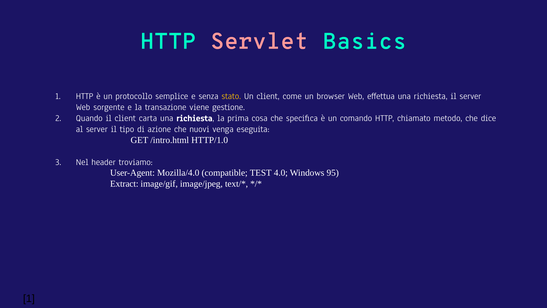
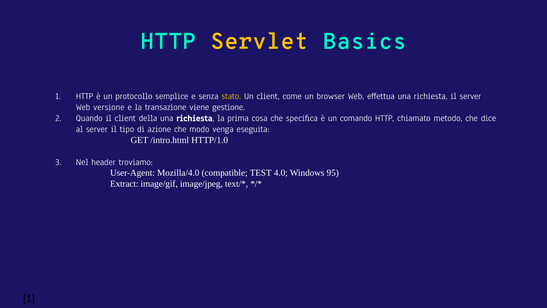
Servlet colour: pink -> yellow
sorgente: sorgente -> versione
carta: carta -> della
nuovi: nuovi -> modo
